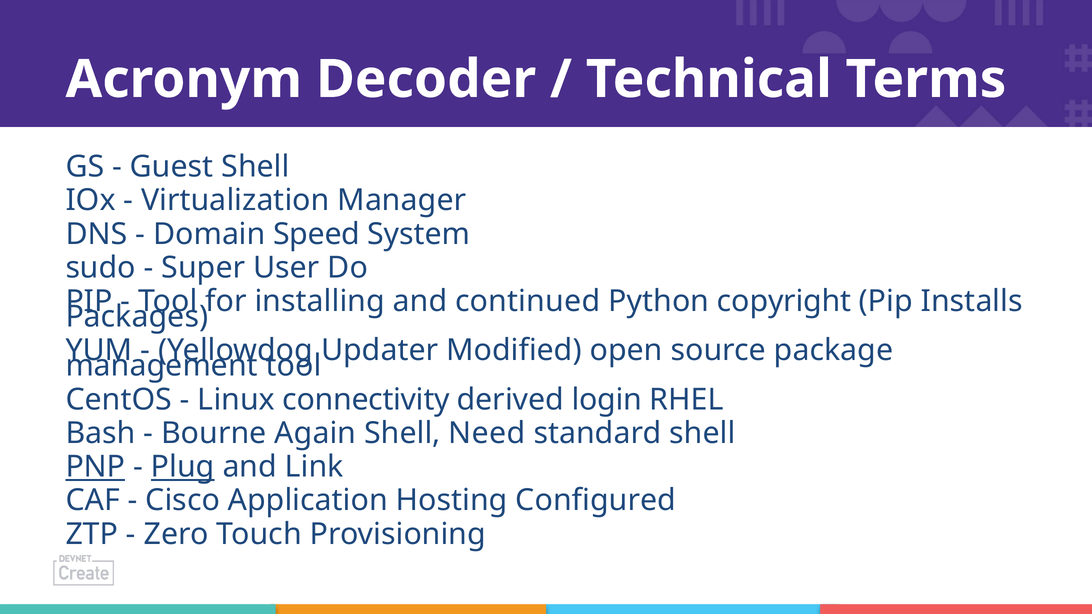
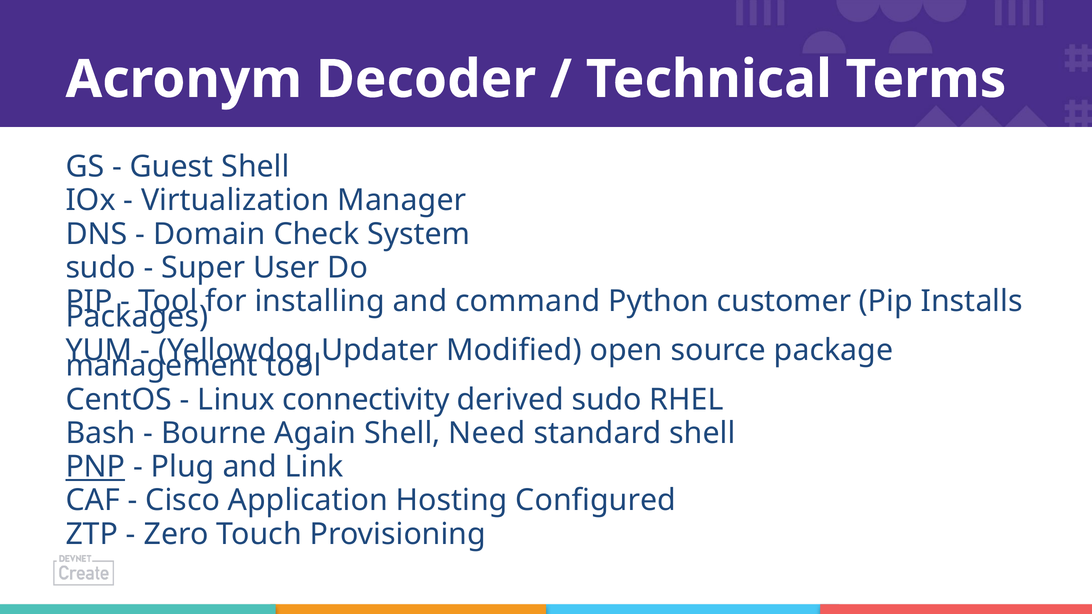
Speed: Speed -> Check
continued: continued -> command
copyright: copyright -> customer
derived login: login -> sudo
Plug underline: present -> none
